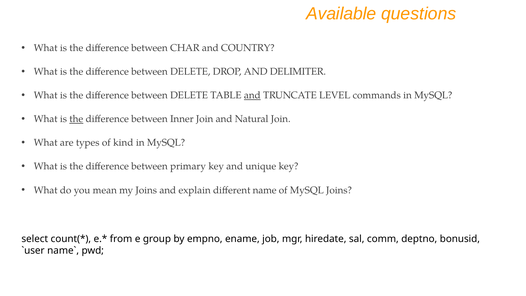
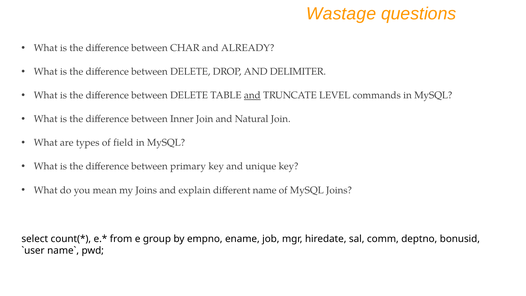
Available: Available -> Wastage
COUNTRY: COUNTRY -> ALREADY
the at (76, 119) underline: present -> none
kind: kind -> field
